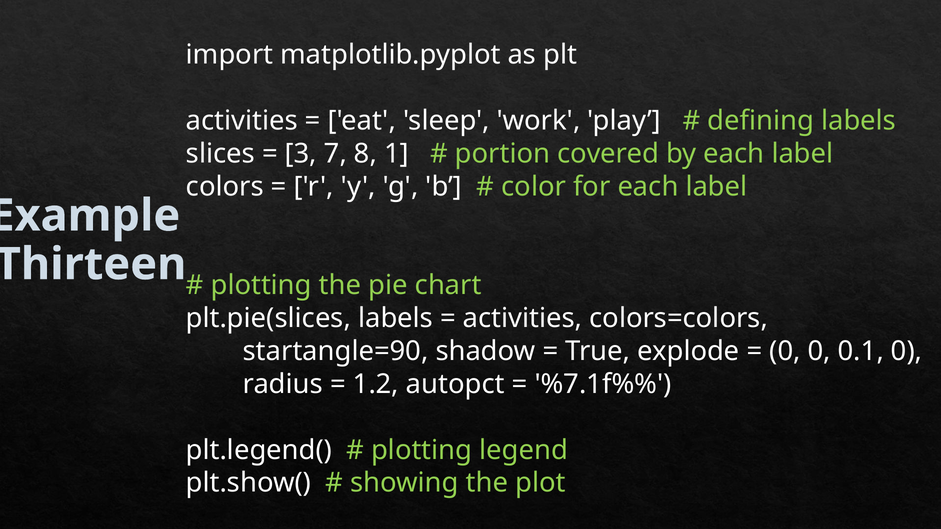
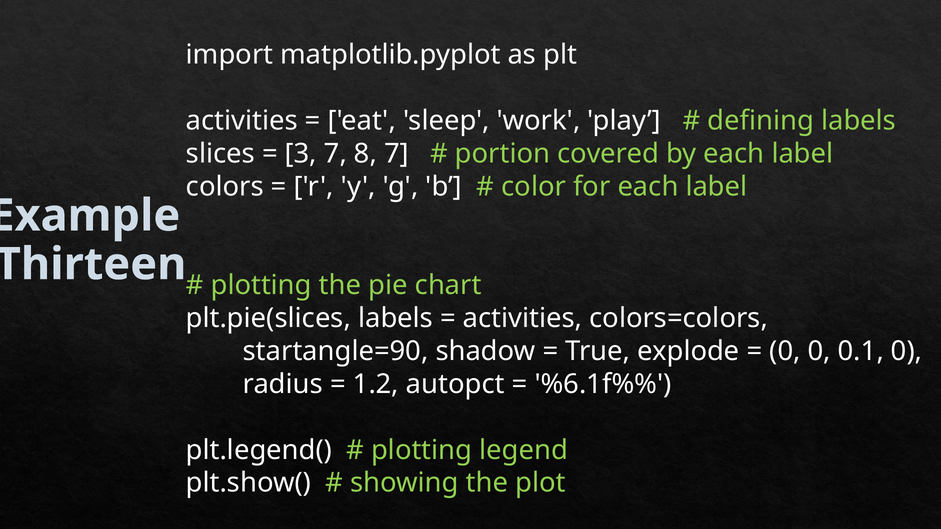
8 1: 1 -> 7
%7.1f%%: %7.1f%% -> %6.1f%%
